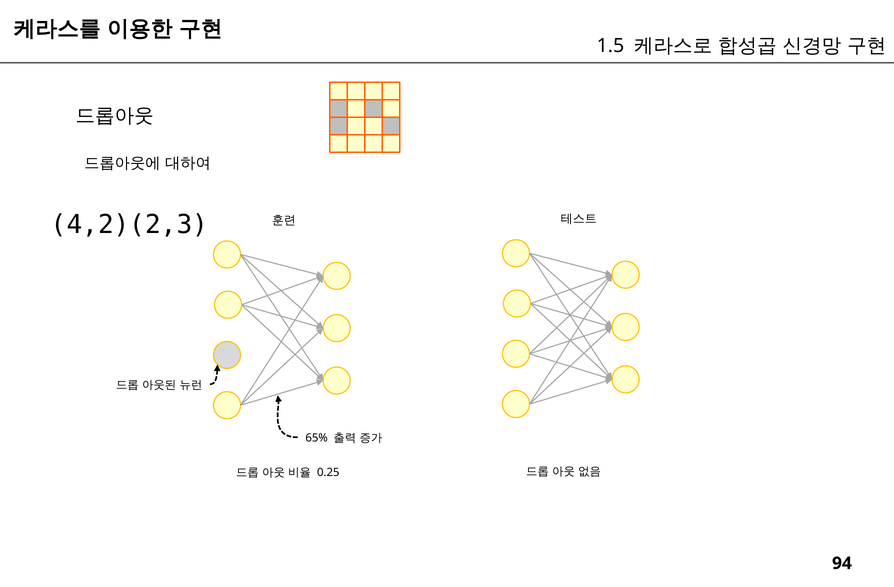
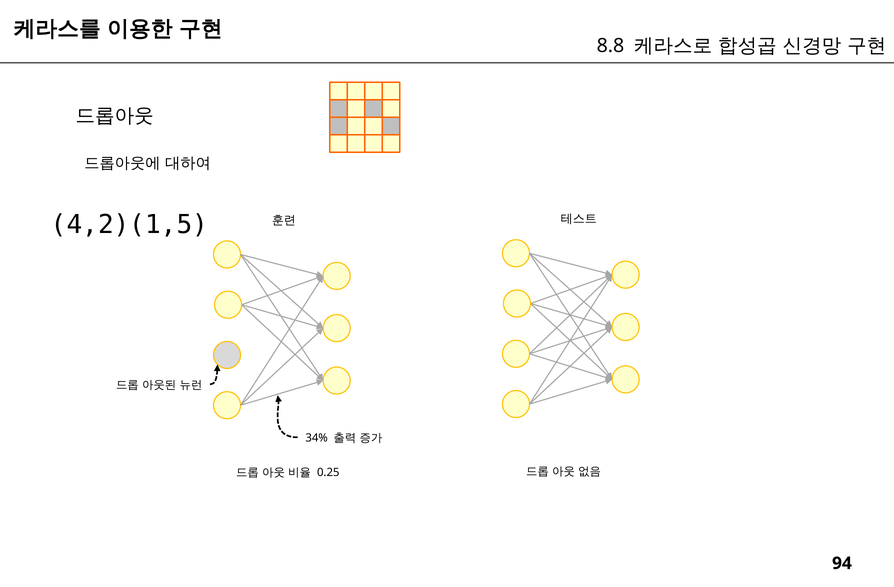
1.5: 1.5 -> 8.8
4,2)(2,3: 4,2)(2,3 -> 4,2)(1,5
65%: 65% -> 34%
